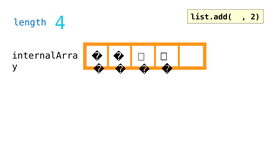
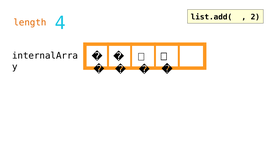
length colour: blue -> orange
